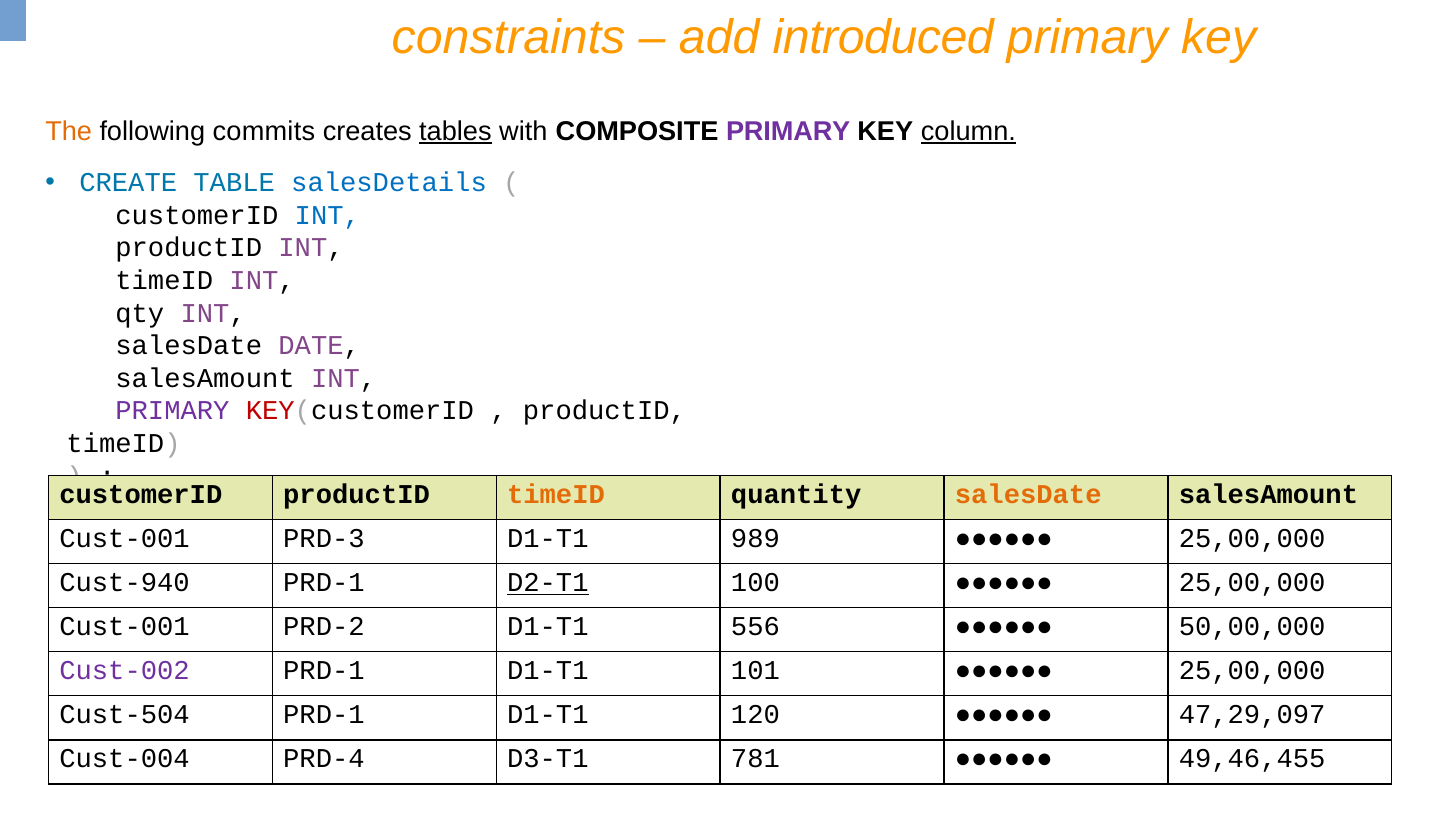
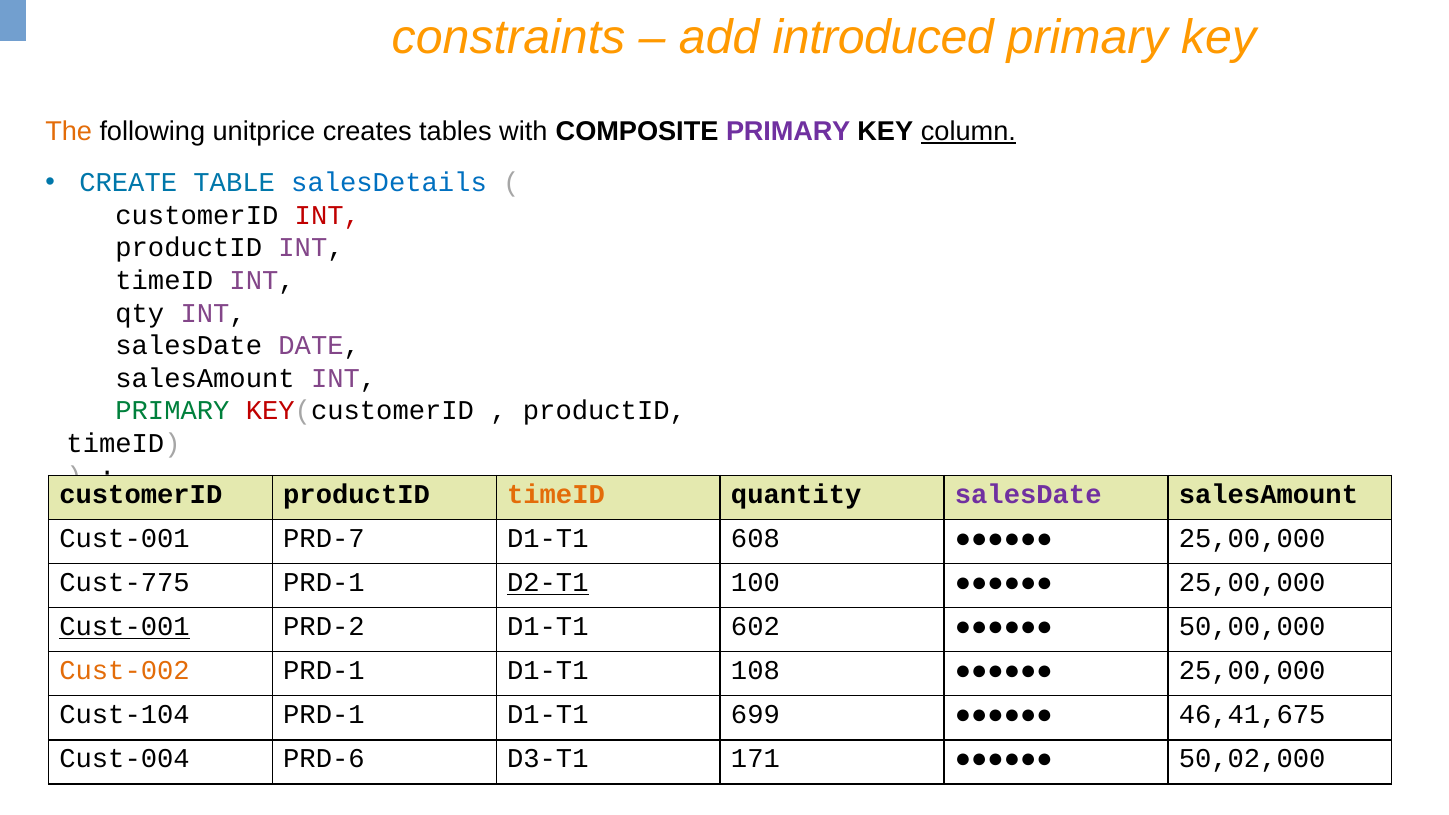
commits: commits -> unitprice
tables underline: present -> none
INT at (327, 215) colour: blue -> red
PRIMARY at (172, 411) colour: purple -> green
salesDate at (1028, 495) colour: orange -> purple
PRD-3: PRD-3 -> PRD-7
989: 989 -> 608
Cust-940: Cust-940 -> Cust-775
Cust-001 at (125, 627) underline: none -> present
556: 556 -> 602
Cust-002 colour: purple -> orange
101: 101 -> 108
Cust-504: Cust-504 -> Cust-104
120: 120 -> 699
47,29,097: 47,29,097 -> 46,41,675
PRD-4: PRD-4 -> PRD-6
781: 781 -> 171
49,46,455: 49,46,455 -> 50,02,000
